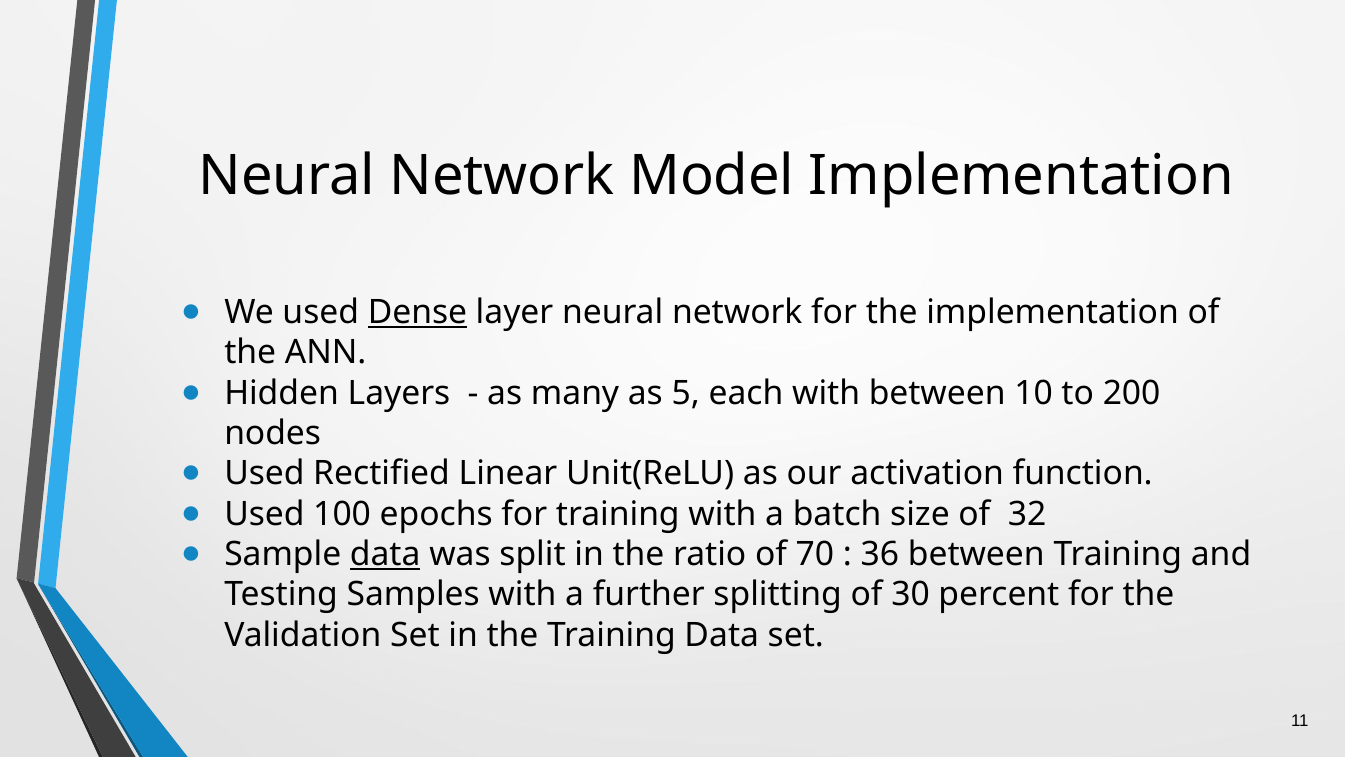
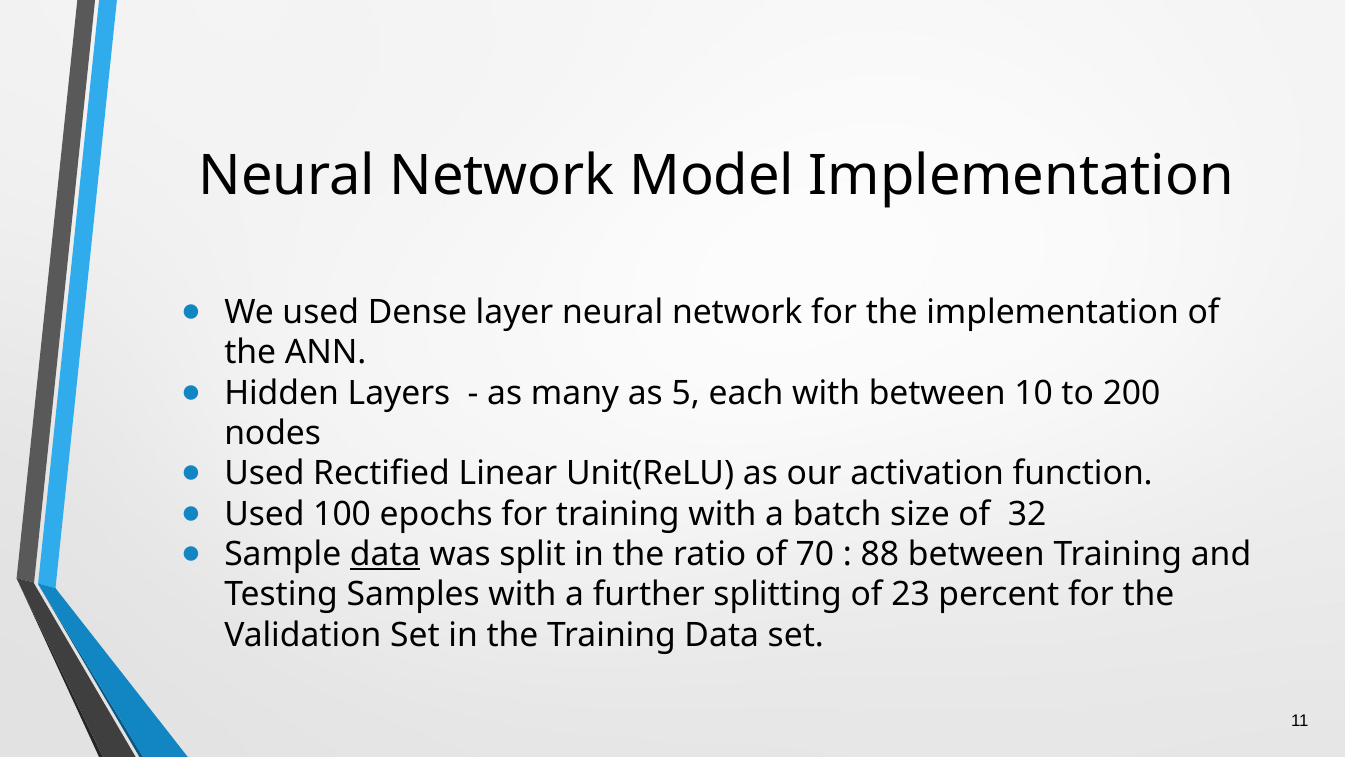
Dense underline: present -> none
36: 36 -> 88
30: 30 -> 23
